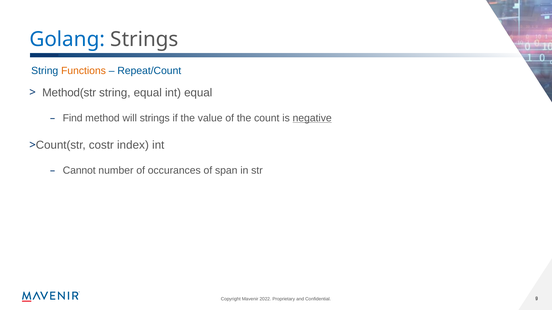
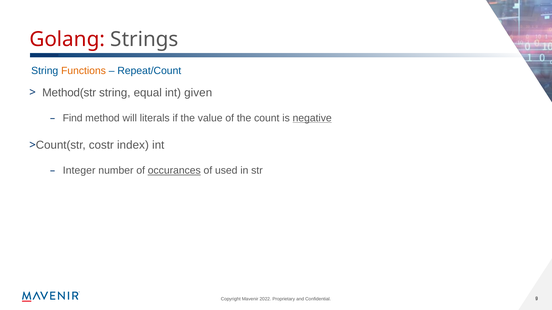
Golang colour: blue -> red
int equal: equal -> given
will strings: strings -> literals
Cannot: Cannot -> Integer
occurances underline: none -> present
span: span -> used
